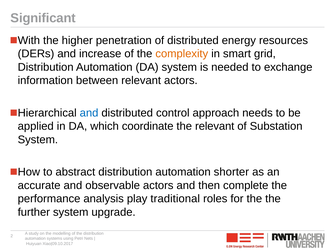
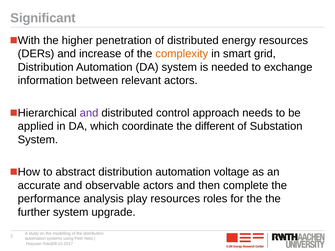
and at (89, 113) colour: blue -> purple
the relevant: relevant -> different
shorter: shorter -> voltage
play traditional: traditional -> resources
